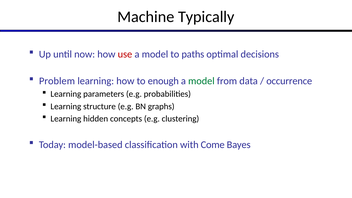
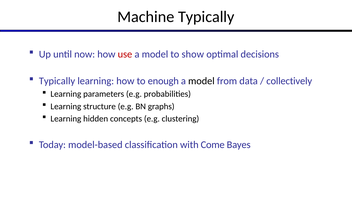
paths: paths -> show
Problem at (57, 81): Problem -> Typically
model at (201, 81) colour: green -> black
occurrence: occurrence -> collectively
